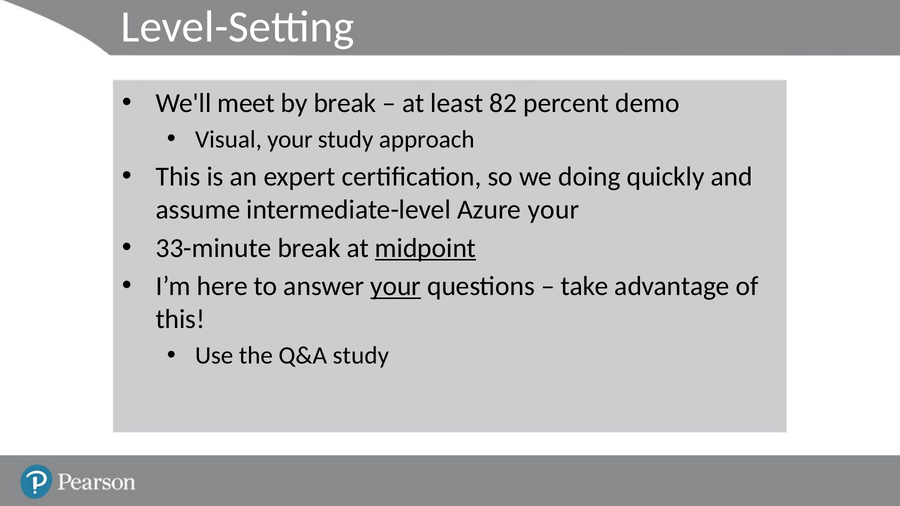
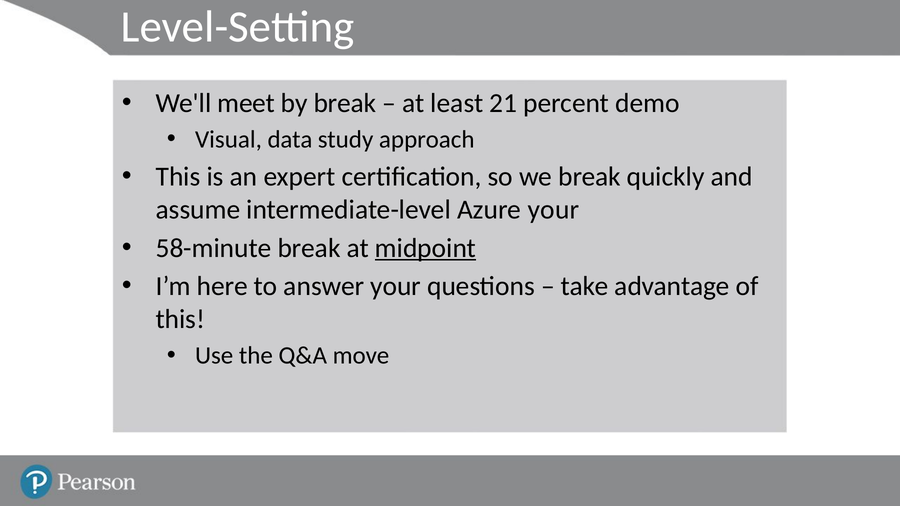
82: 82 -> 21
Visual your: your -> data
we doing: doing -> break
33-minute: 33-minute -> 58-minute
your at (396, 287) underline: present -> none
Q&A study: study -> move
